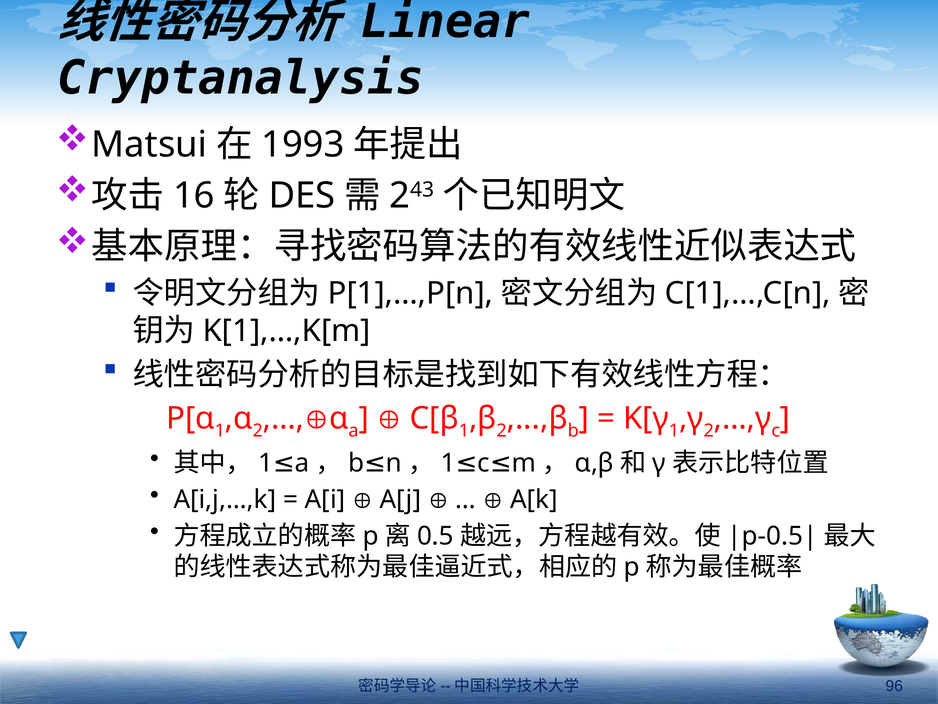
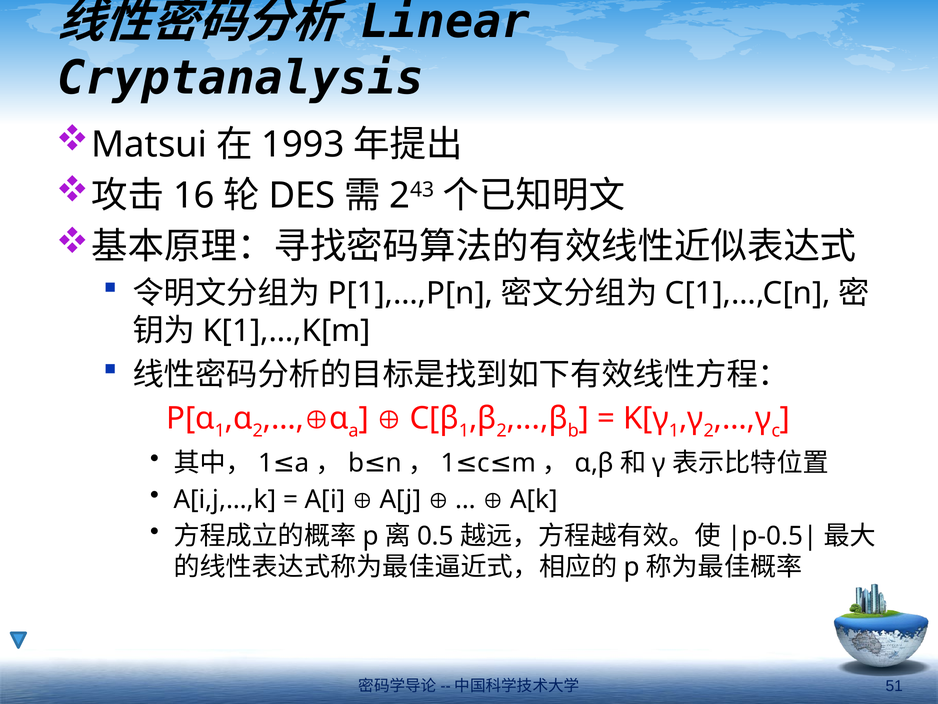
96: 96 -> 51
